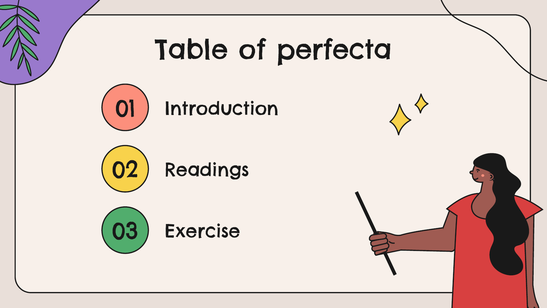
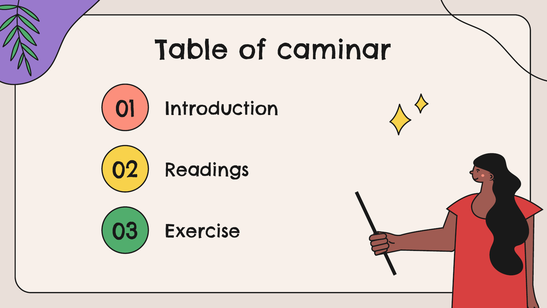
perfecta: perfecta -> caminar
